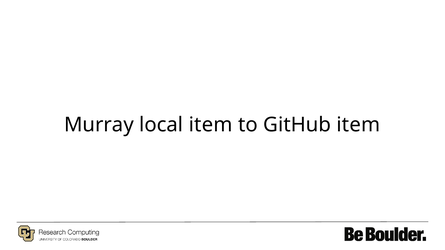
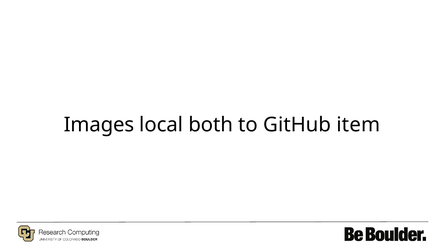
Murray: Murray -> Images
local item: item -> both
